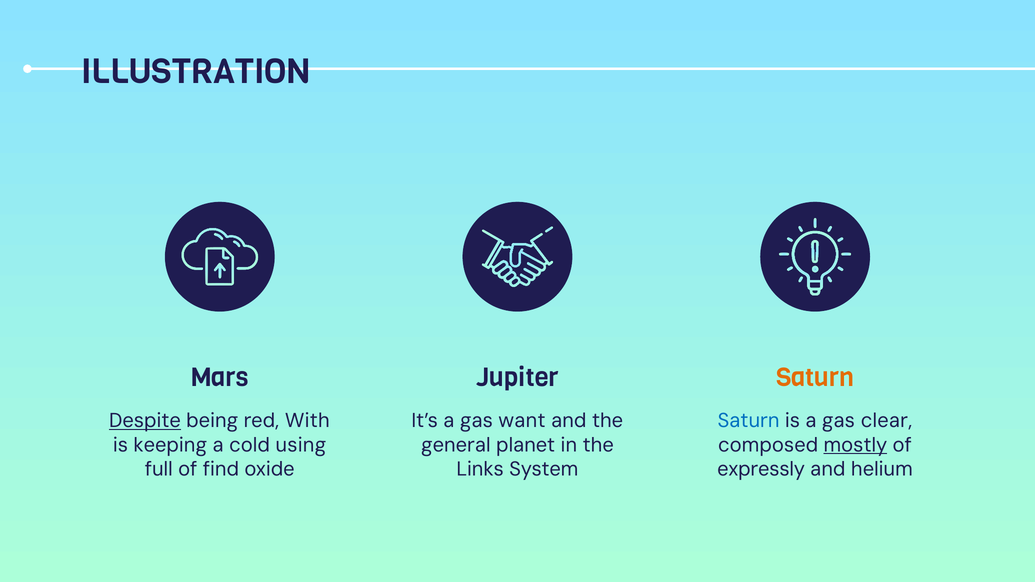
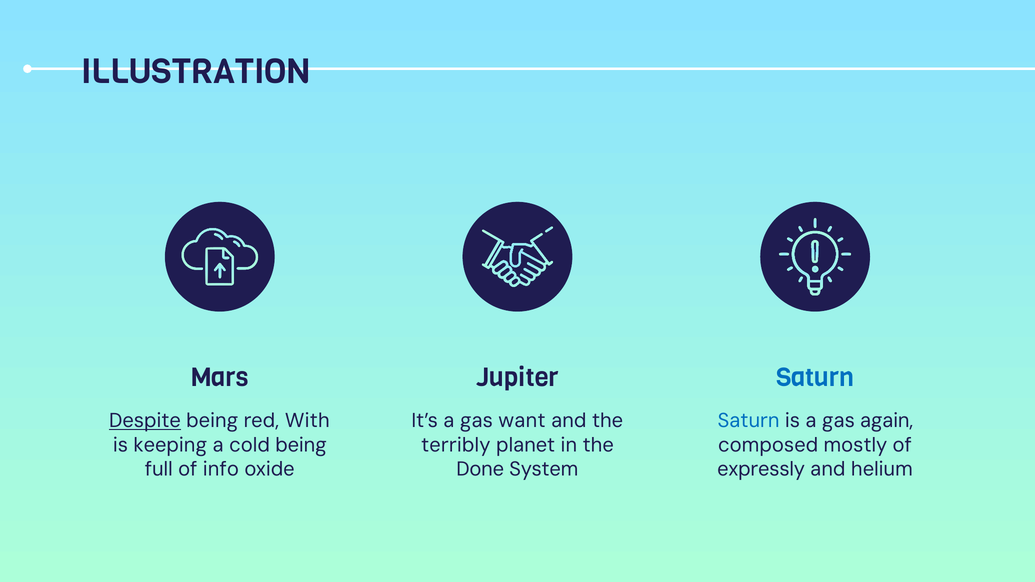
Saturn at (815, 378) colour: orange -> blue
clear: clear -> again
cold using: using -> being
general: general -> terribly
mostly underline: present -> none
find: find -> info
Links: Links -> Done
